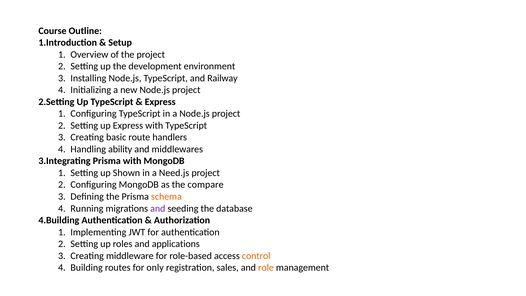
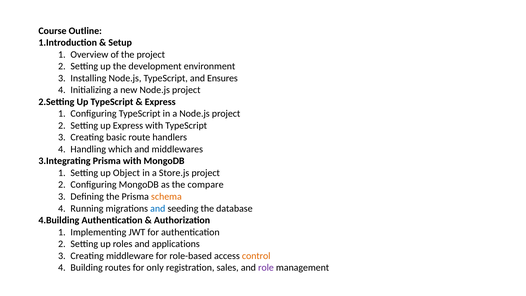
Railway: Railway -> Ensures
ability: ability -> which
Shown: Shown -> Object
Need.js: Need.js -> Store.js
and at (158, 208) colour: purple -> blue
role colour: orange -> purple
